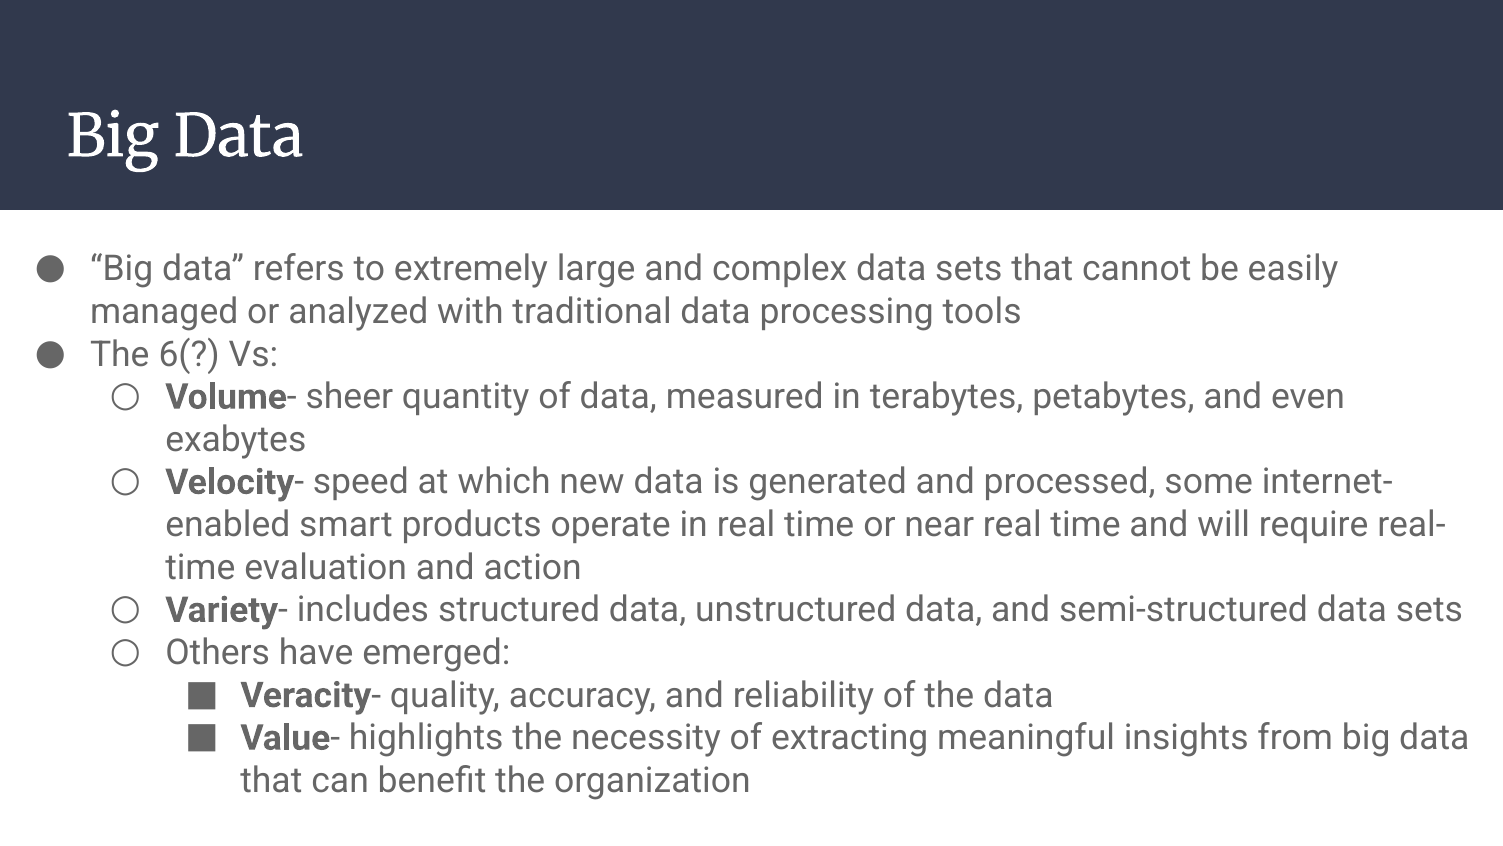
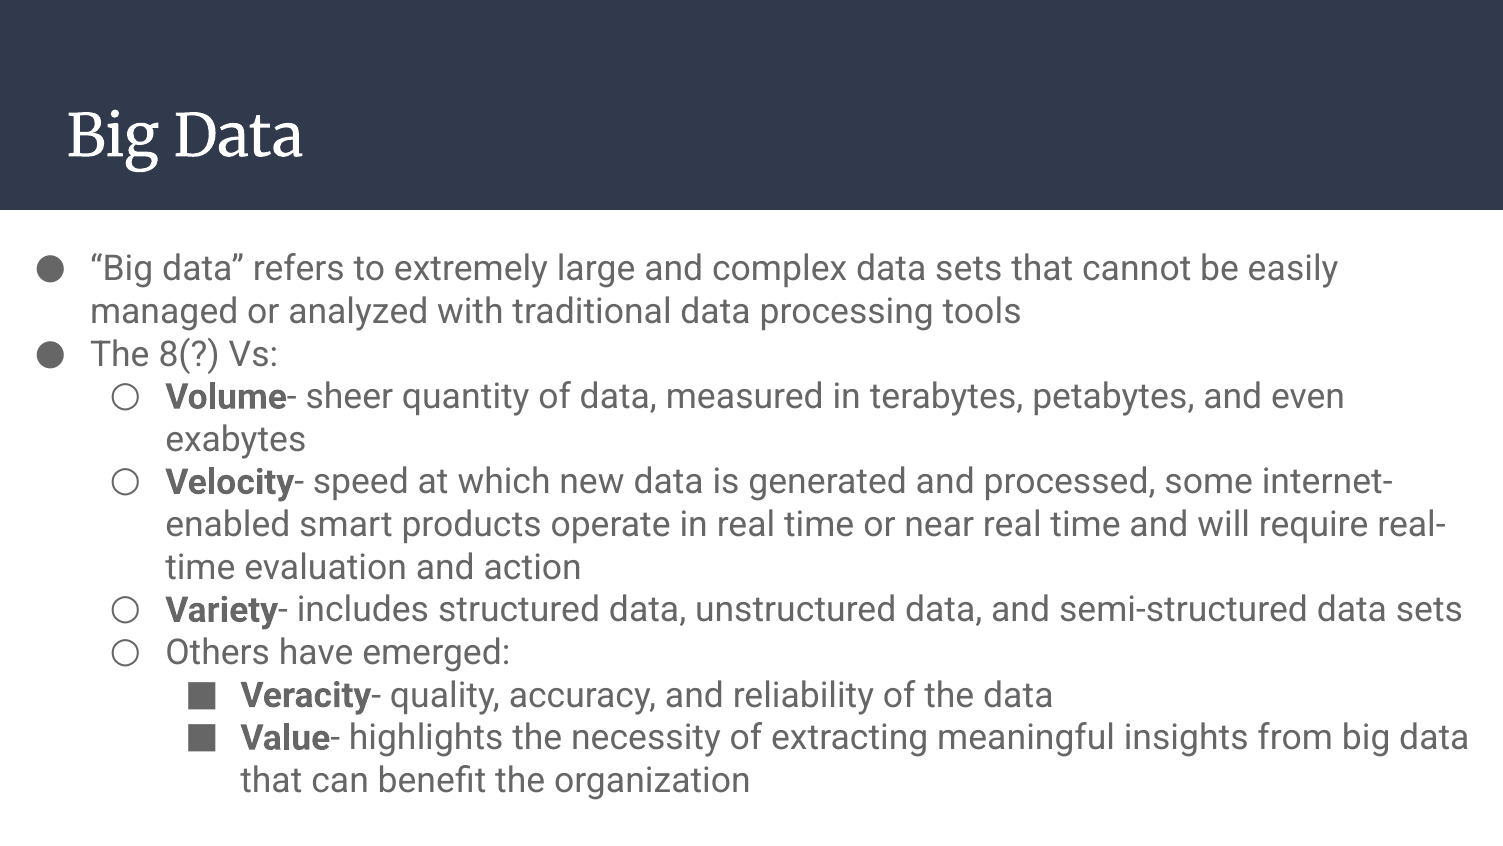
6(: 6( -> 8(
